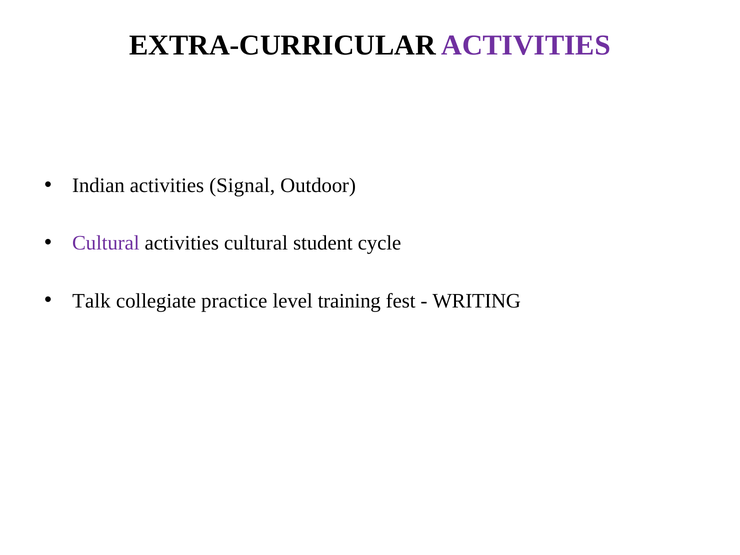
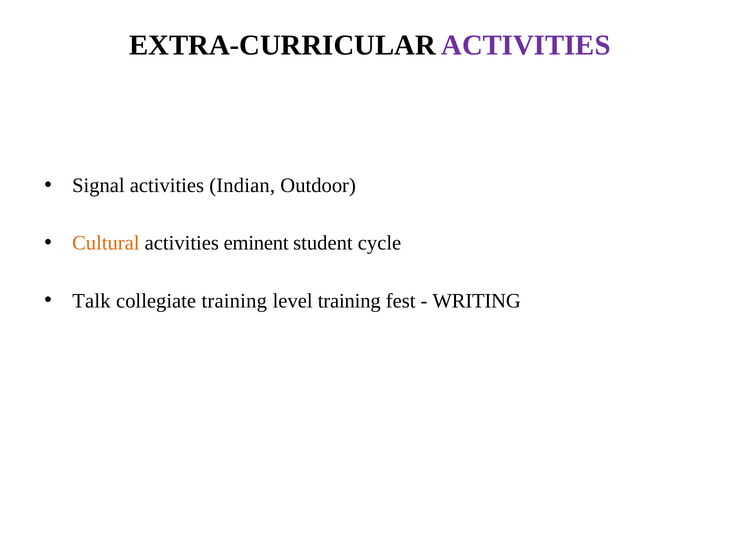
Indian: Indian -> Signal
Signal: Signal -> Indian
Cultural at (106, 243) colour: purple -> orange
activities cultural: cultural -> eminent
collegiate practice: practice -> training
